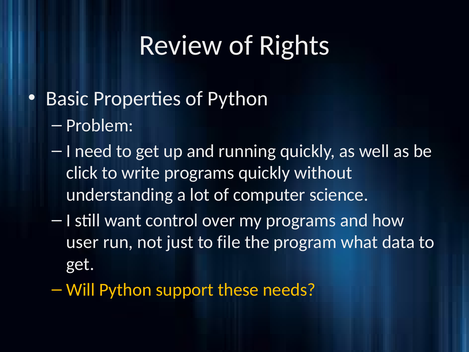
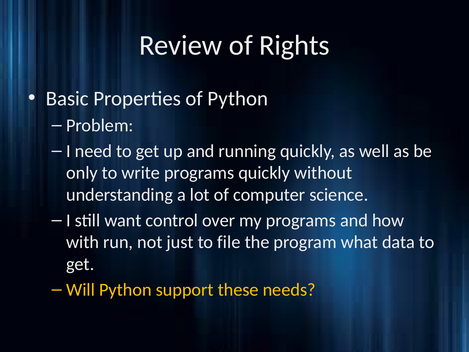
click: click -> only
user: user -> with
